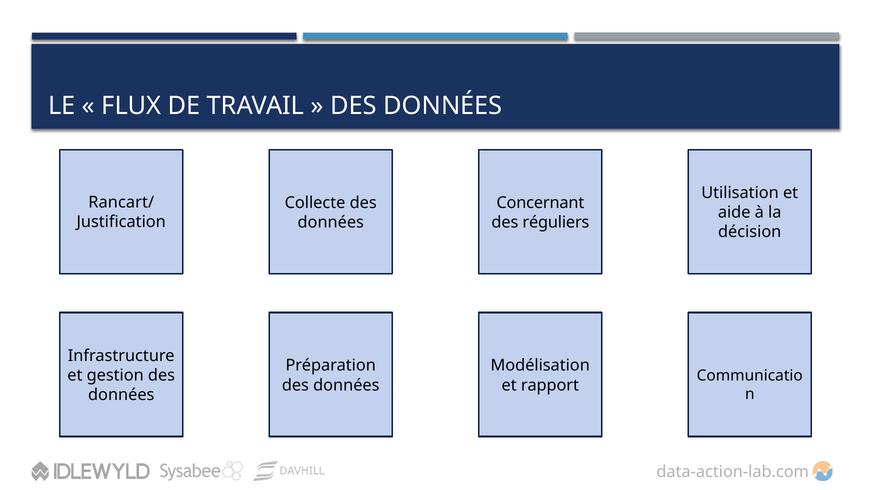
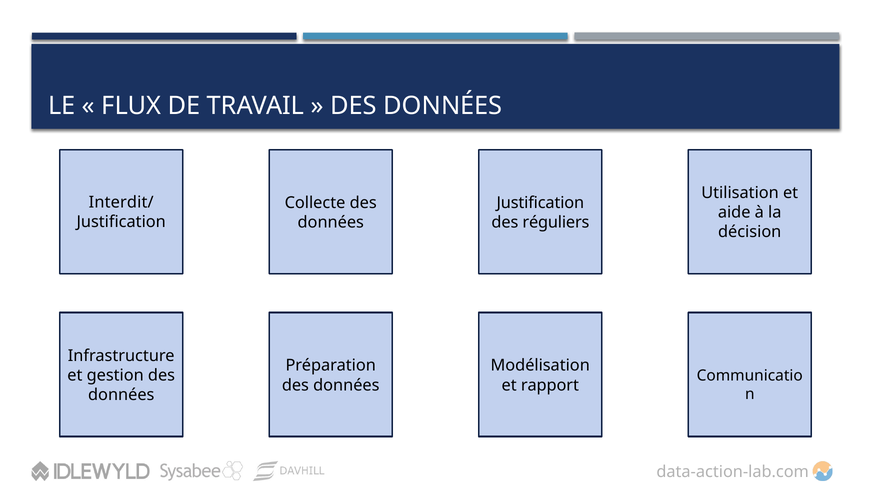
Rancart/: Rancart/ -> Interdit/
Concernant at (540, 203): Concernant -> Justification
